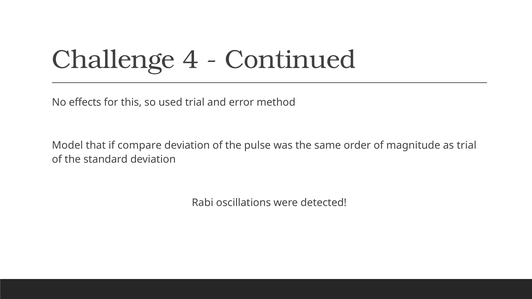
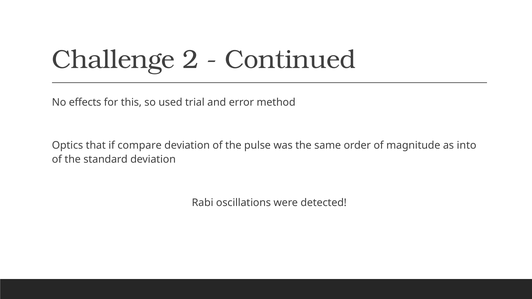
4: 4 -> 2
Model: Model -> Optics
as trial: trial -> into
